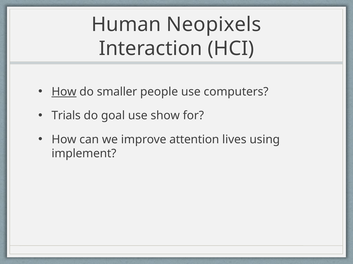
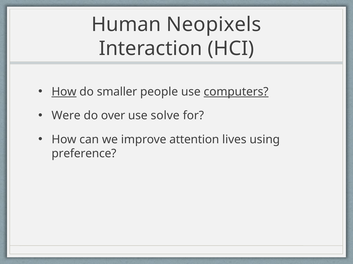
computers underline: none -> present
Trials: Trials -> Were
goal: goal -> over
show: show -> solve
implement: implement -> preference
